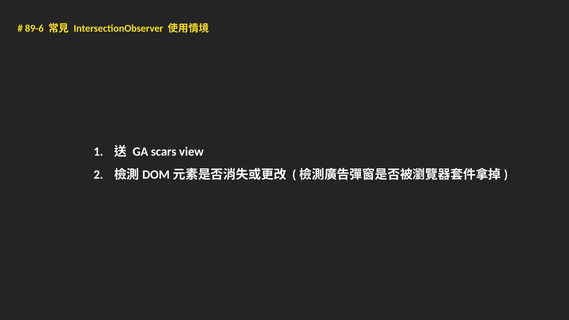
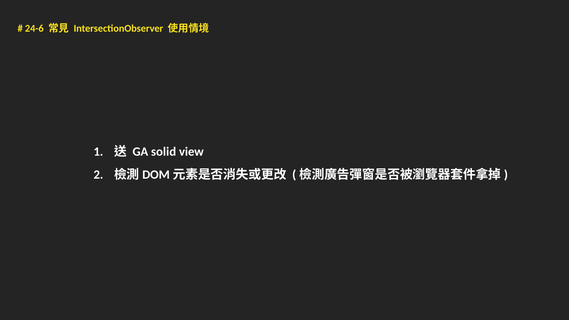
89-6: 89-6 -> 24-6
scars: scars -> solid
